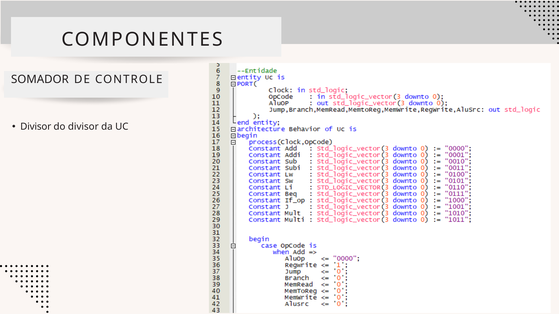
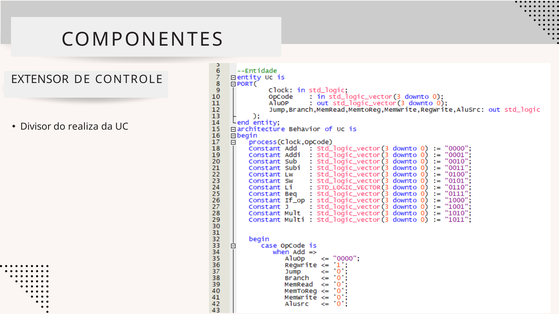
SOMADOR: SOMADOR -> EXTENSOR
do divisor: divisor -> realiza
